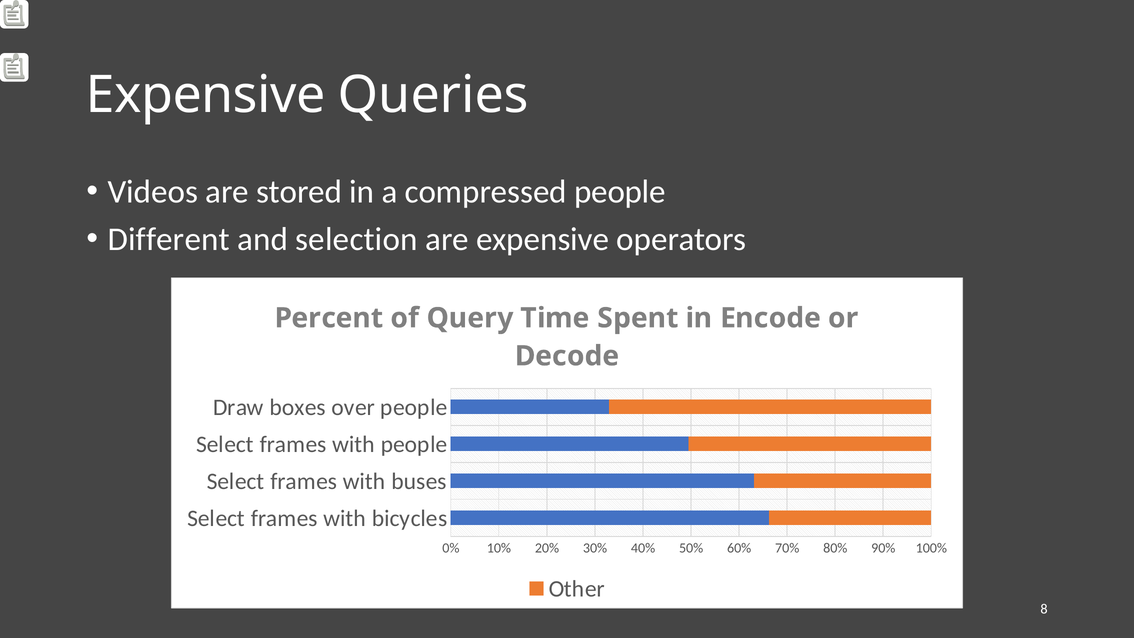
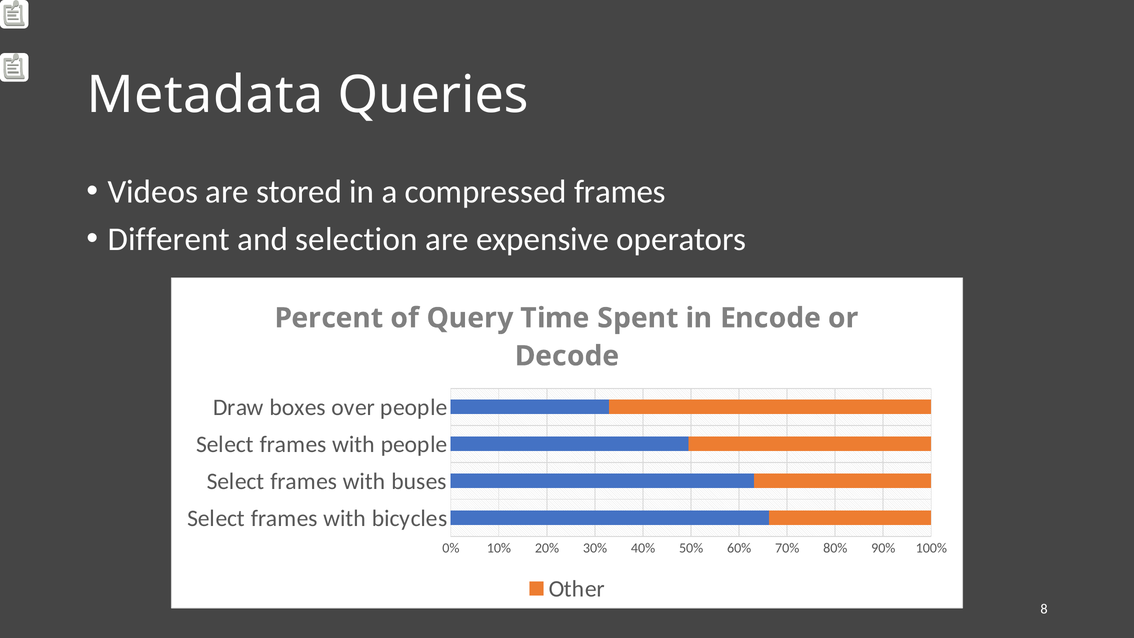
Expensive at (206, 95): Expensive -> Metadata
compressed people: people -> frames
